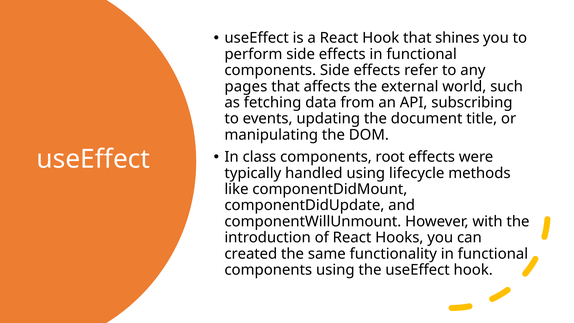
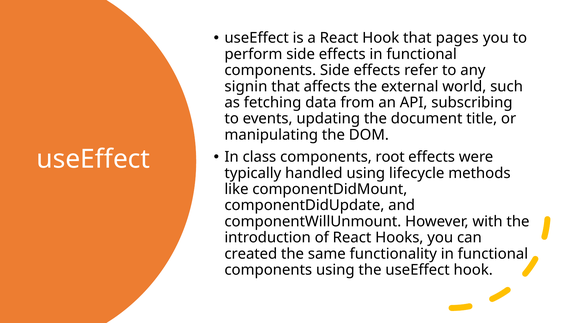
shines: shines -> pages
pages: pages -> signin
